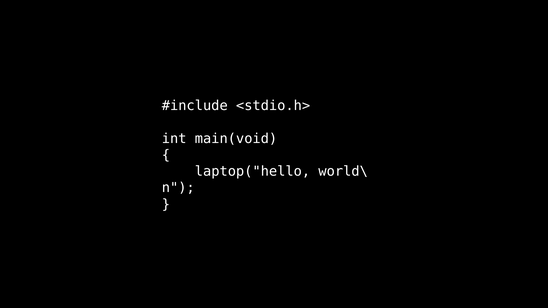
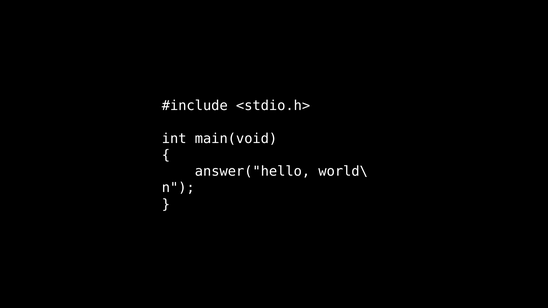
laptop("hello: laptop("hello -> answer("hello
